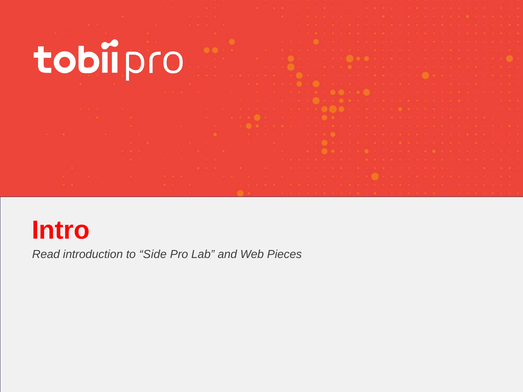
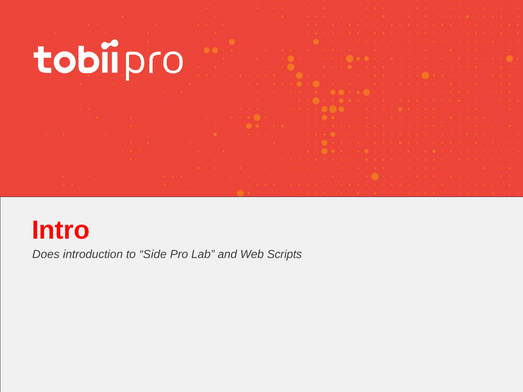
Read: Read -> Does
Pieces: Pieces -> Scripts
